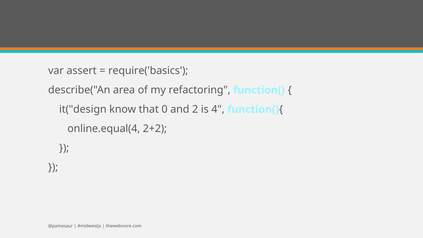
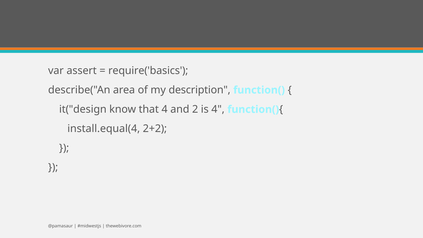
refactoring: refactoring -> description
that 0: 0 -> 4
online.equal(4: online.equal(4 -> install.equal(4
